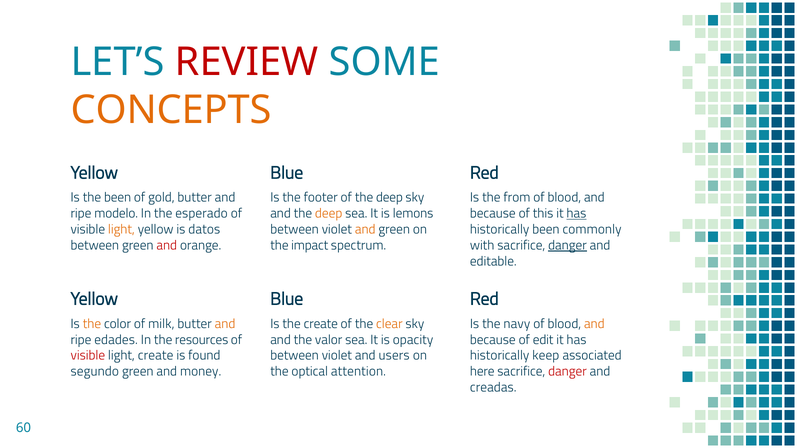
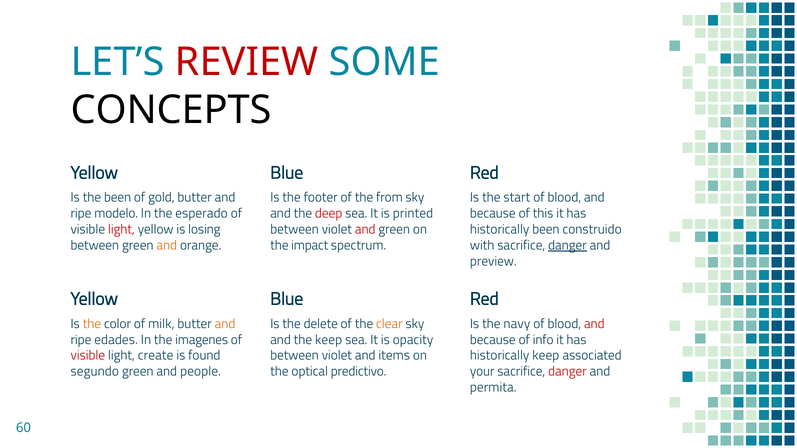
CONCEPTS colour: orange -> black
of the deep: deep -> from
from: from -> start
deep at (329, 214) colour: orange -> red
lemons: lemons -> printed
has at (576, 214) underline: present -> none
light at (121, 230) colour: orange -> red
datos: datos -> losing
and at (365, 230) colour: orange -> red
commonly: commonly -> construido
and at (167, 246) colour: red -> orange
editable: editable -> preview
the create: create -> delete
and at (594, 324) colour: orange -> red
resources: resources -> imagenes
the valor: valor -> keep
edit: edit -> info
users: users -> items
money: money -> people
attention: attention -> predictivo
here: here -> your
creadas: creadas -> permita
